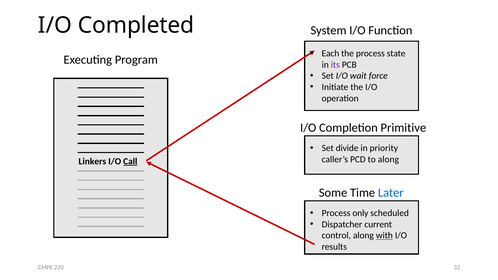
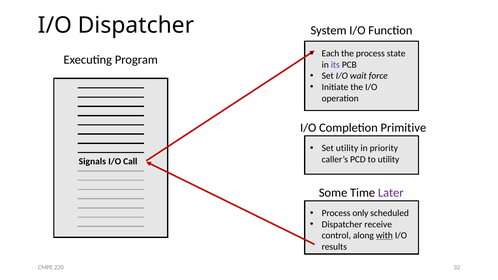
I/O Completed: Completed -> Dispatcher
Set divide: divide -> utility
to along: along -> utility
Linkers: Linkers -> Signals
Call underline: present -> none
Later colour: blue -> purple
current: current -> receive
